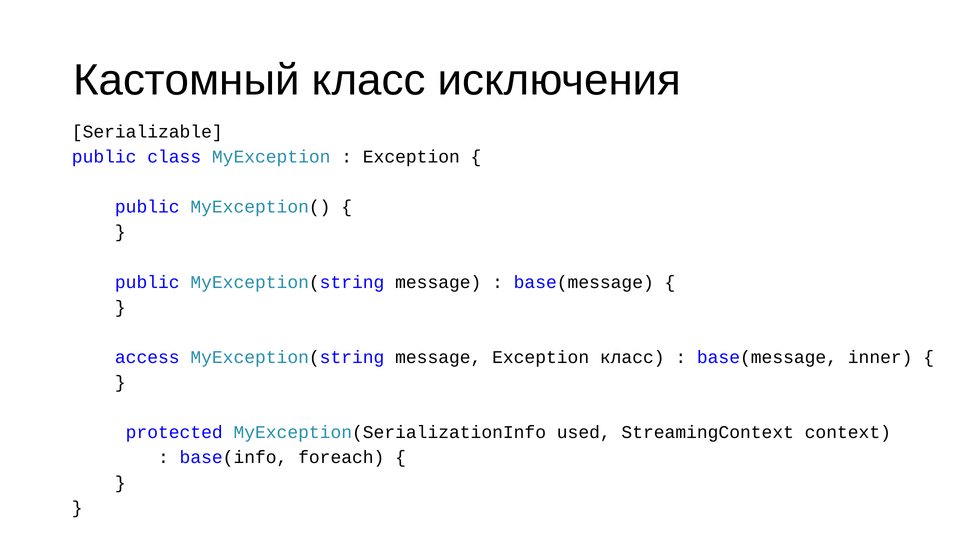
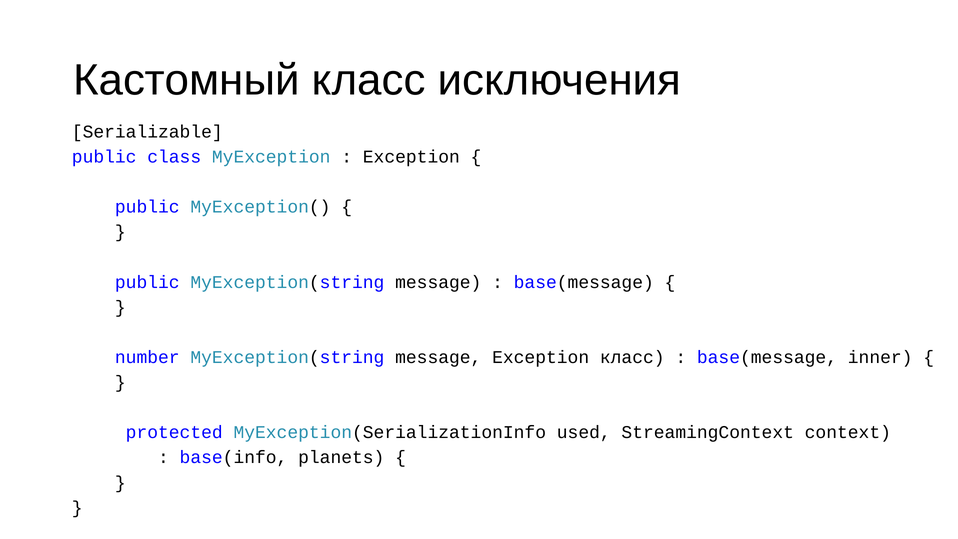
access: access -> number
foreach: foreach -> planets
